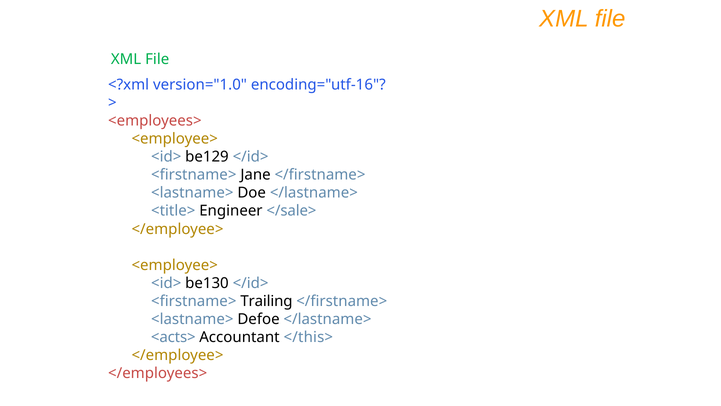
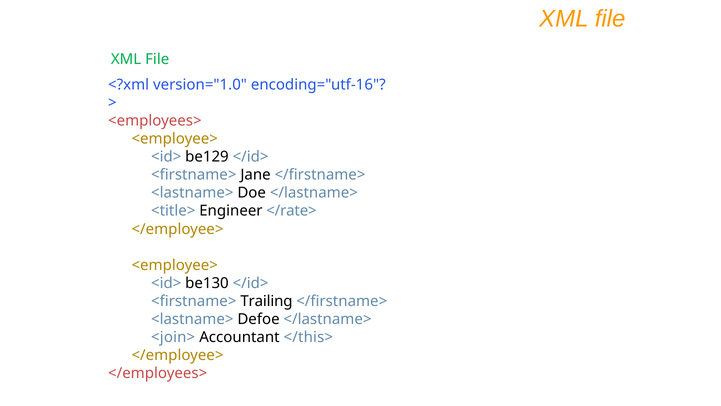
</sale>: </sale> -> </rate>
<acts>: <acts> -> <join>
